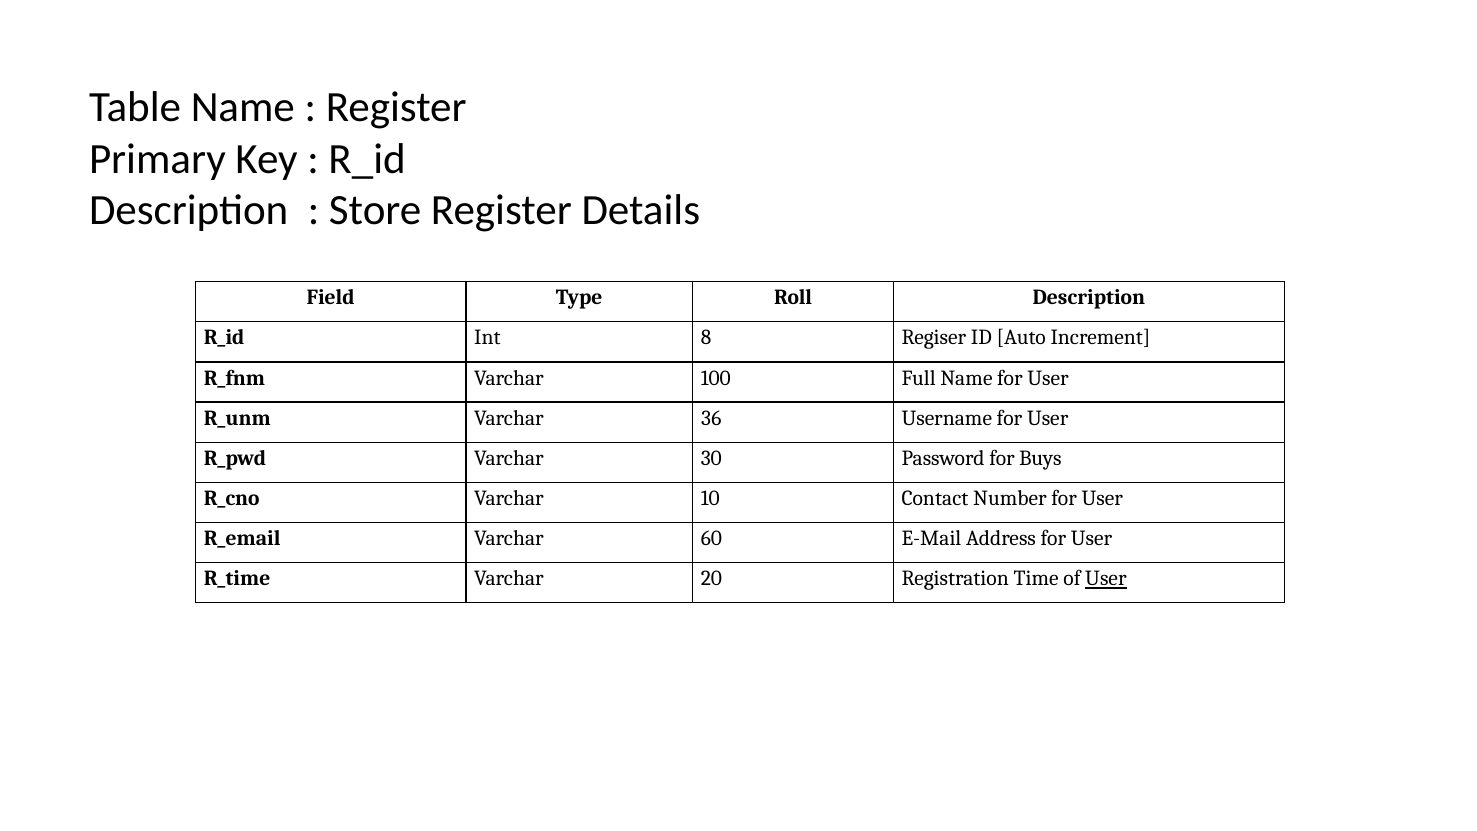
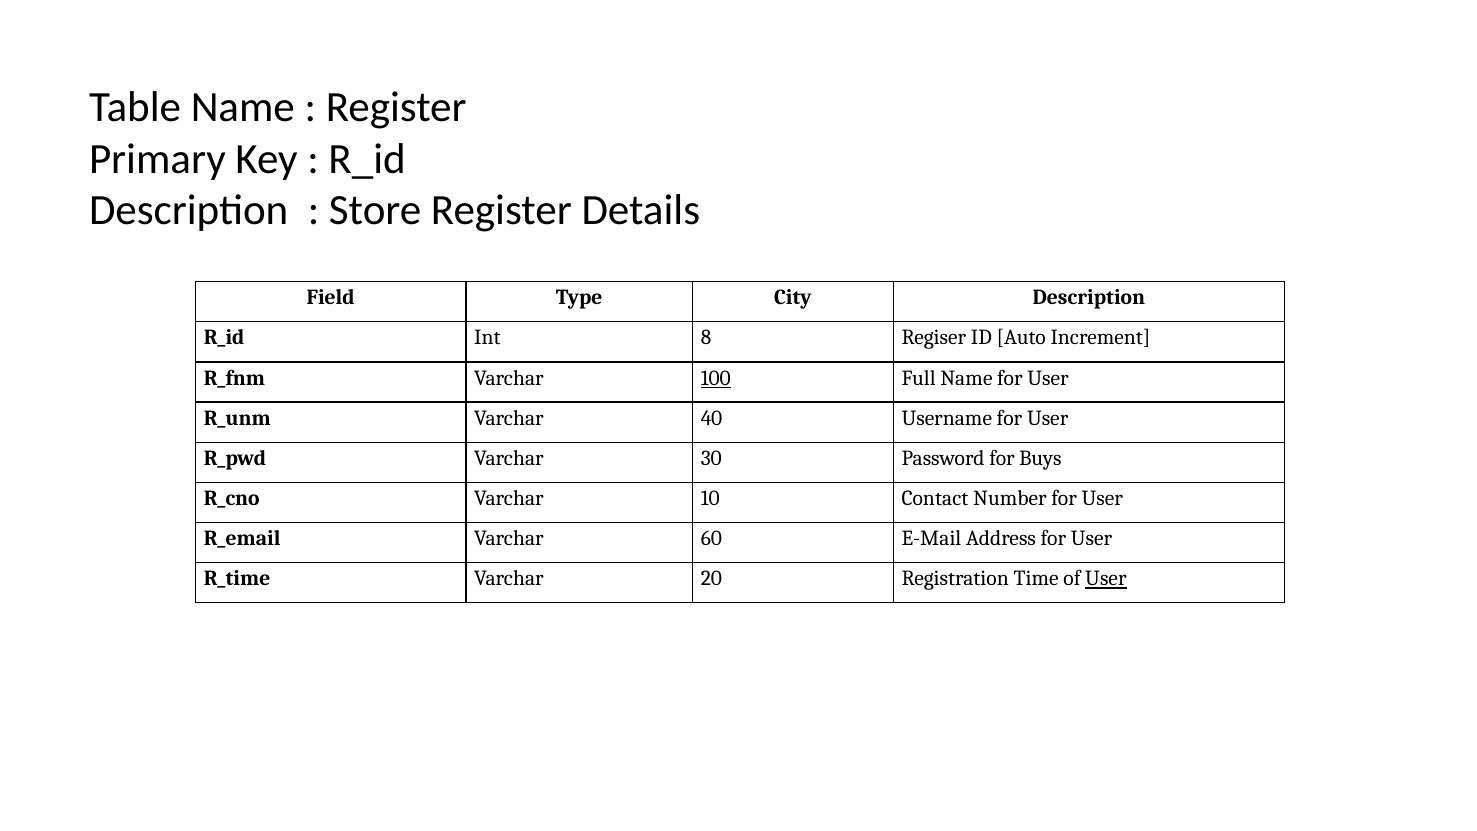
Roll: Roll -> City
100 underline: none -> present
36: 36 -> 40
